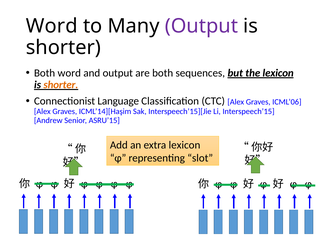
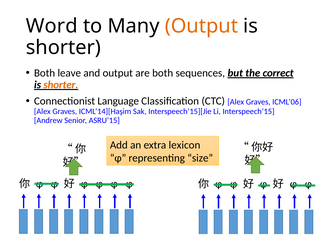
Output at (201, 26) colour: purple -> orange
Both word: word -> leave
the lexicon: lexicon -> correct
slot: slot -> size
